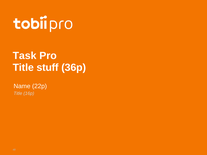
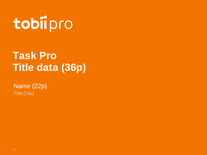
stuff: stuff -> data
